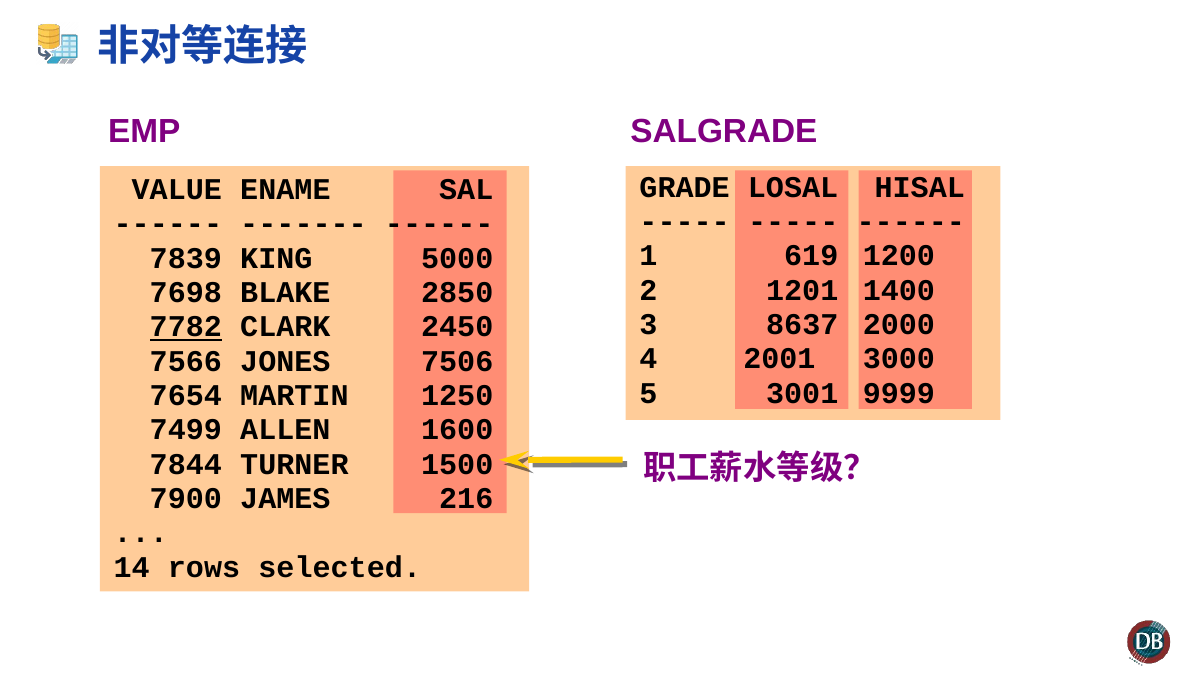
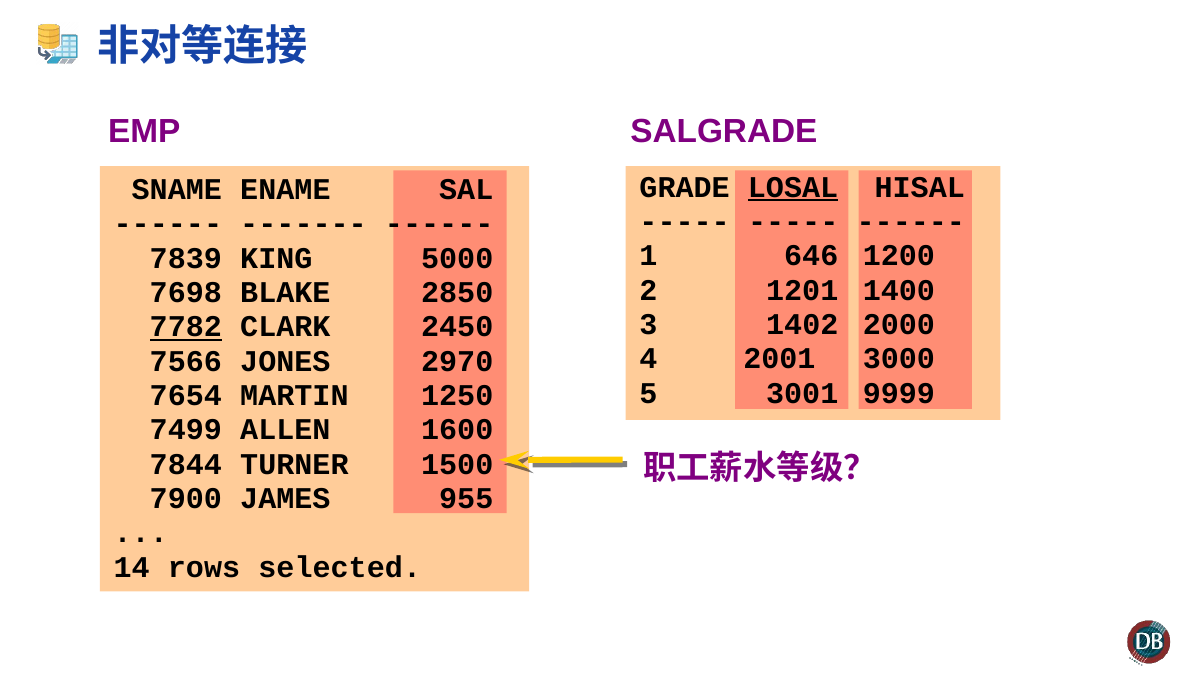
LOSAL underline: none -> present
VALUE: VALUE -> SNAME
619: 619 -> 646
8637: 8637 -> 1402
7506: 7506 -> 2970
216: 216 -> 955
